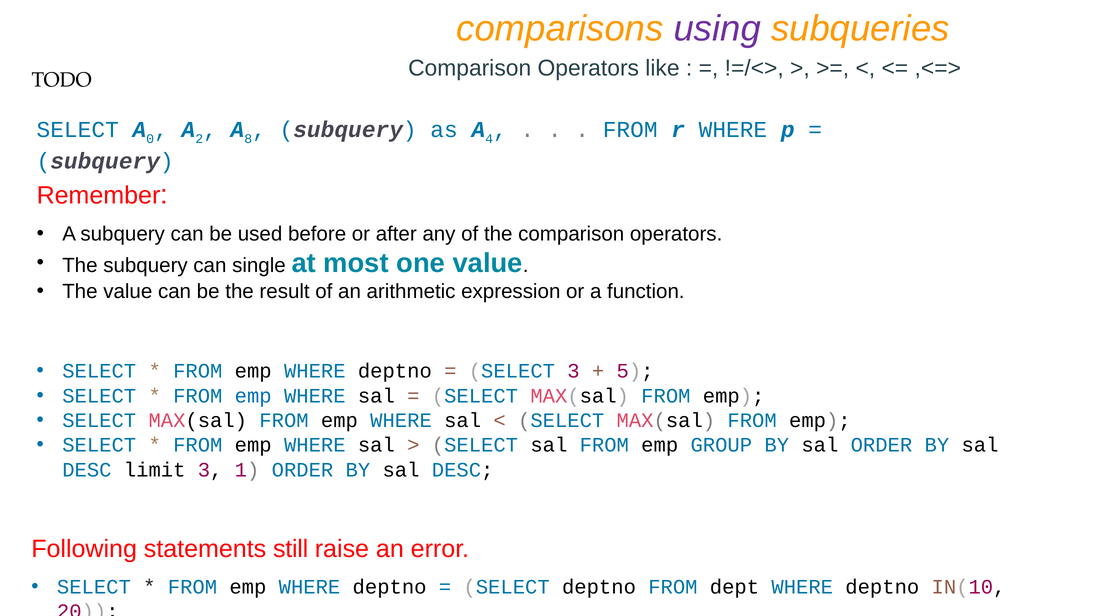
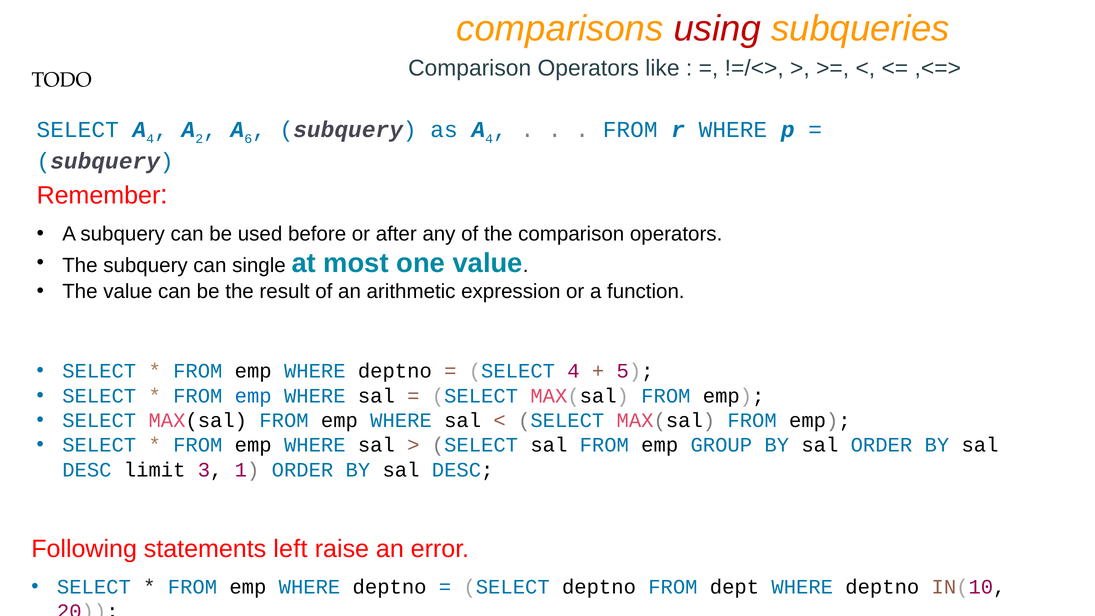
using colour: purple -> red
SELECT A 0: 0 -> 4
8: 8 -> 6
SELECT 3: 3 -> 4
still: still -> left
